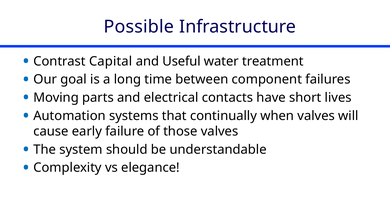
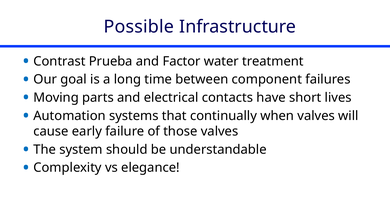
Capital: Capital -> Prueba
Useful: Useful -> Factor
